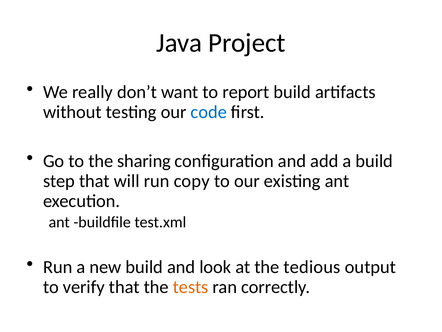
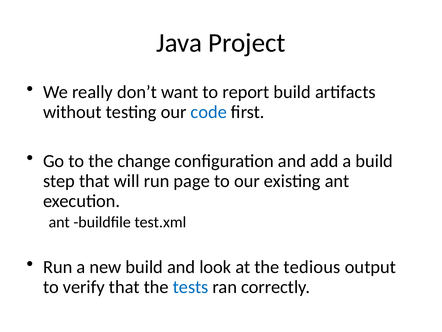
sharing: sharing -> change
copy: copy -> page
tests colour: orange -> blue
